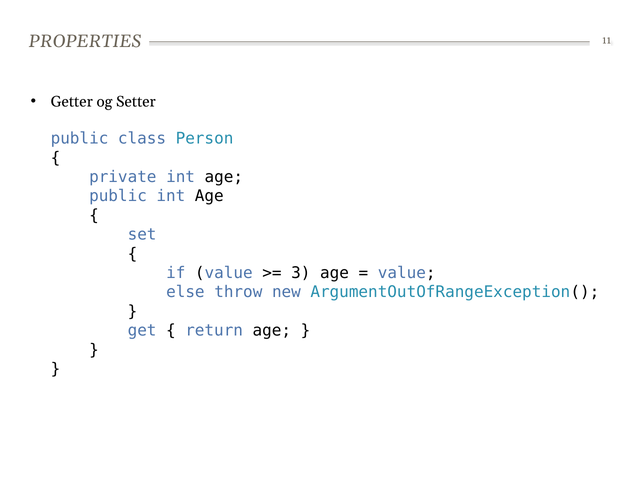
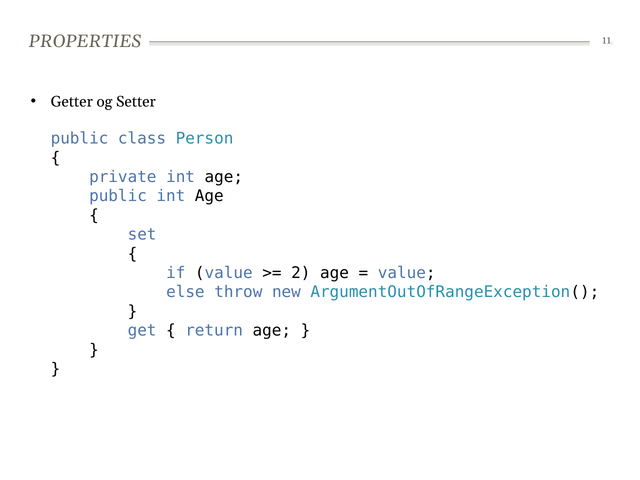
3: 3 -> 2
